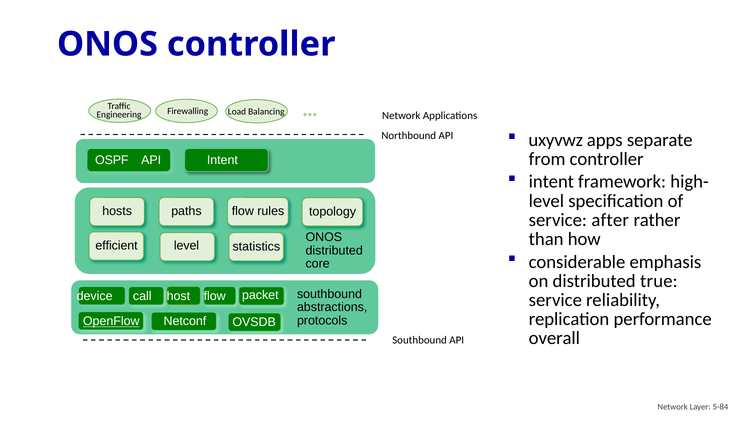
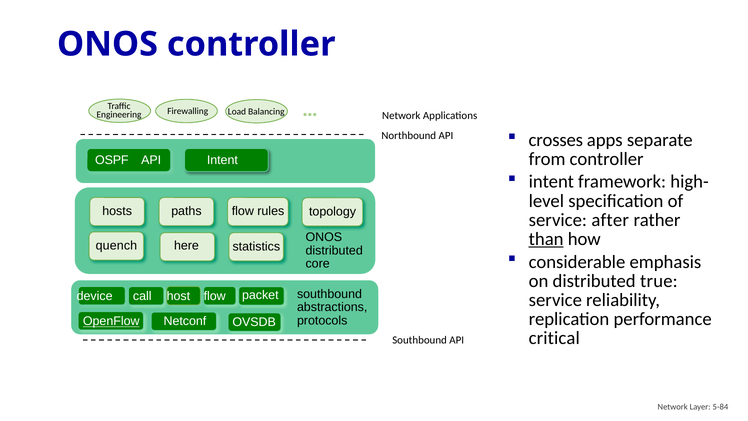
uxyvwz: uxyvwz -> crosses
than underline: none -> present
efficient: efficient -> quench
level at (187, 245): level -> here
overall: overall -> critical
